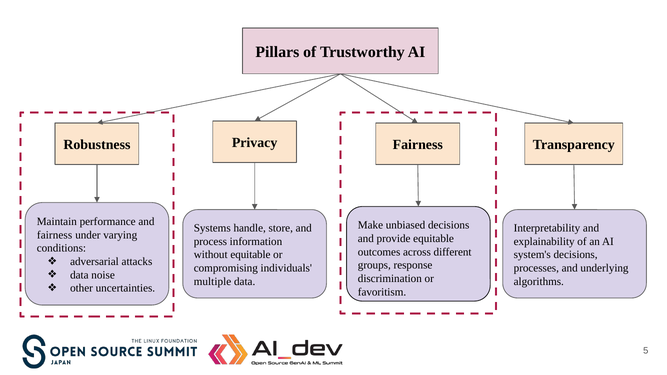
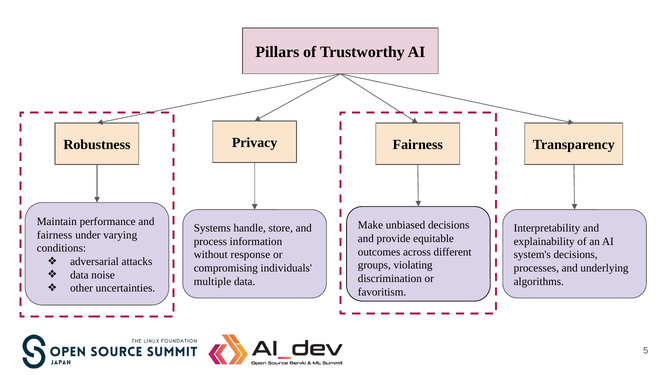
without equitable: equitable -> response
response: response -> violating
